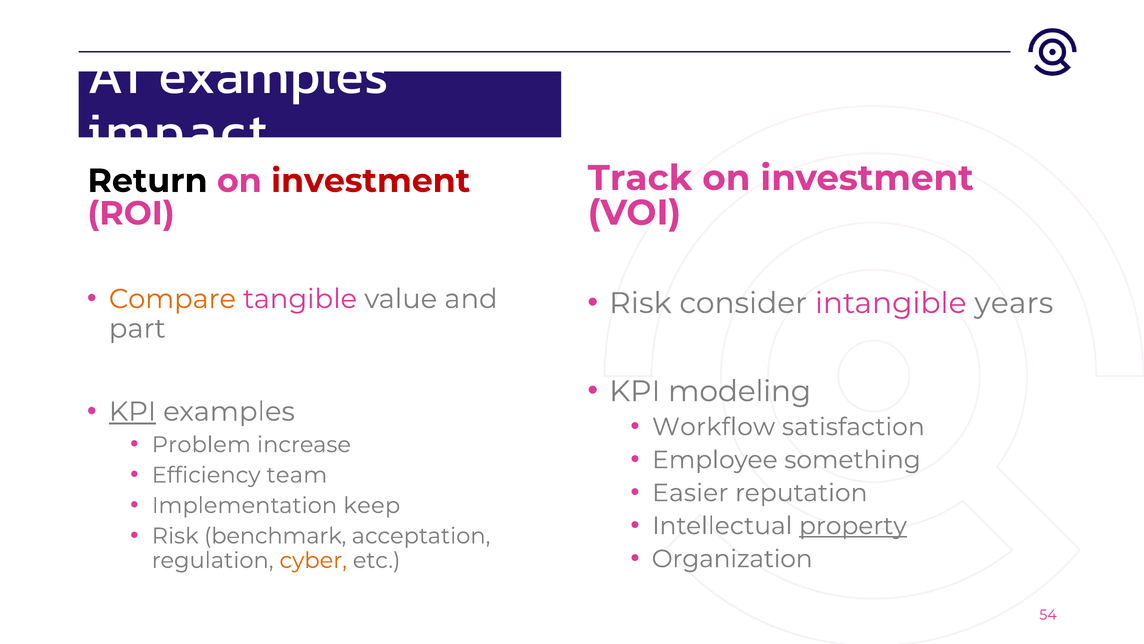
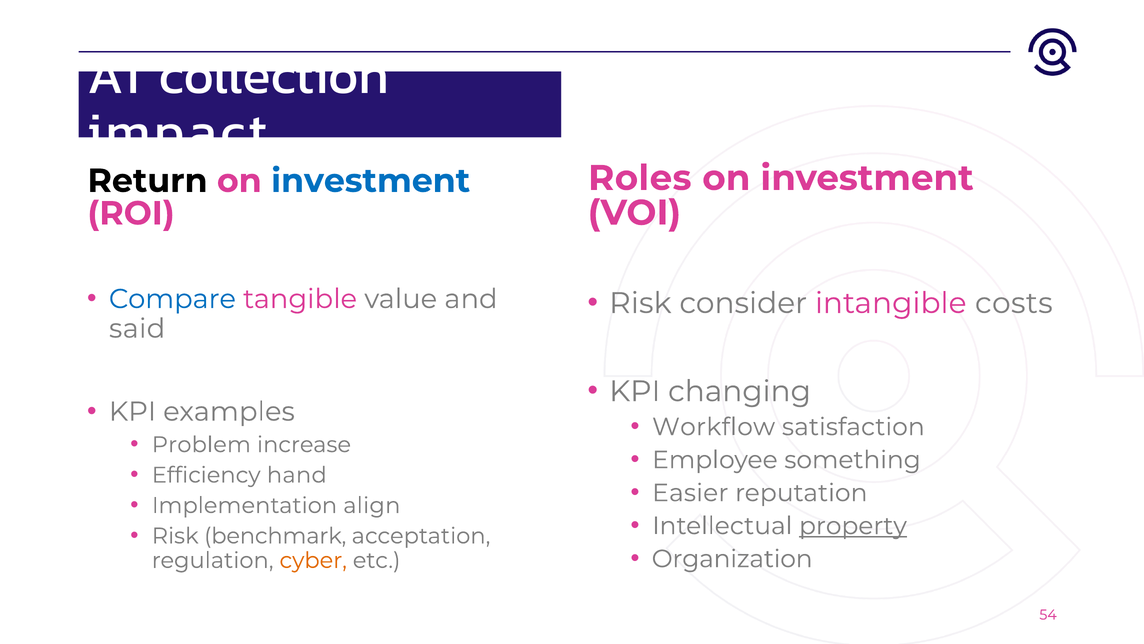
AI examples: examples -> collection
Track: Track -> Roles
investment at (371, 181) colour: red -> blue
Compare colour: orange -> blue
years: years -> costs
part: part -> said
modeling: modeling -> changing
KPI at (132, 411) underline: present -> none
team: team -> hand
keep: keep -> align
